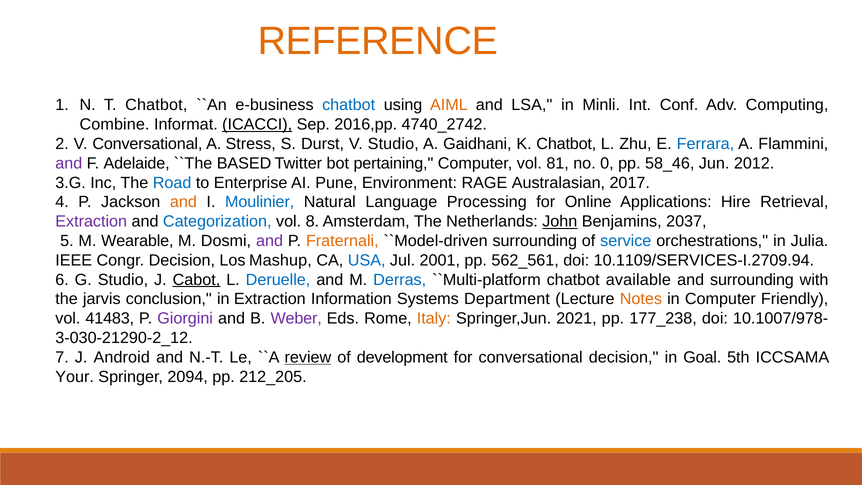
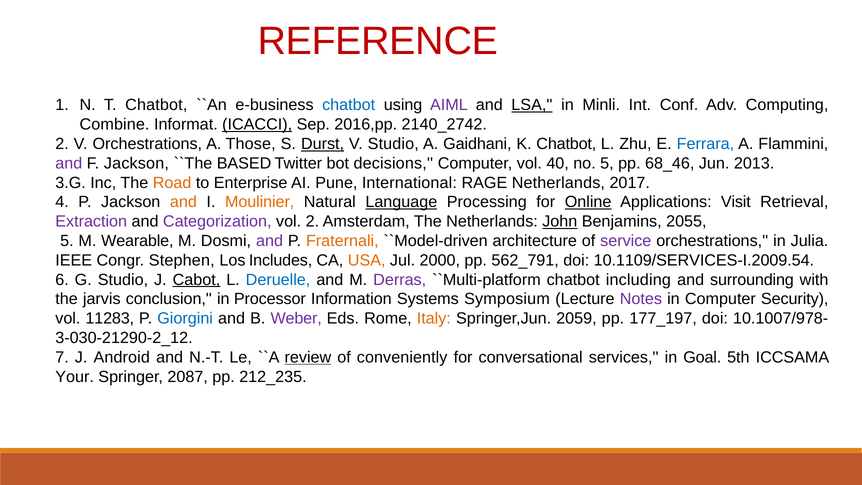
REFERENCE colour: orange -> red
AIML colour: orange -> purple
LSA underline: none -> present
4740_2742: 4740_2742 -> 2140_2742
V Conversational: Conversational -> Orchestrations
Stress: Stress -> Those
Durst underline: none -> present
F Adelaide: Adelaide -> Jackson
pertaining: pertaining -> decisions
81: 81 -> 40
no 0: 0 -> 5
58_46: 58_46 -> 68_46
2012: 2012 -> 2013
Road colour: blue -> orange
Environment: Environment -> International
RAGE Australasian: Australasian -> Netherlands
Moulinier colour: blue -> orange
Language underline: none -> present
Online underline: none -> present
Hire: Hire -> Visit
Categorization colour: blue -> purple
vol 8: 8 -> 2
2037: 2037 -> 2055
surrounding at (535, 241): surrounding -> architecture
service colour: blue -> purple
Congr Decision: Decision -> Stephen
Mashup: Mashup -> Includes
USA colour: blue -> orange
2001: 2001 -> 2000
562_561: 562_561 -> 562_791
10.1109/SERVICES-I.2709.94: 10.1109/SERVICES-I.2709.94 -> 10.1109/SERVICES-I.2009.54
Derras colour: blue -> purple
available: available -> including
in Extraction: Extraction -> Processor
Department: Department -> Symposium
Notes colour: orange -> purple
Friendly: Friendly -> Security
41483: 41483 -> 11283
Giorgini colour: purple -> blue
2021: 2021 -> 2059
177_238: 177_238 -> 177_197
development: development -> conveniently
conversational decision: decision -> services
2094: 2094 -> 2087
212_205: 212_205 -> 212_235
